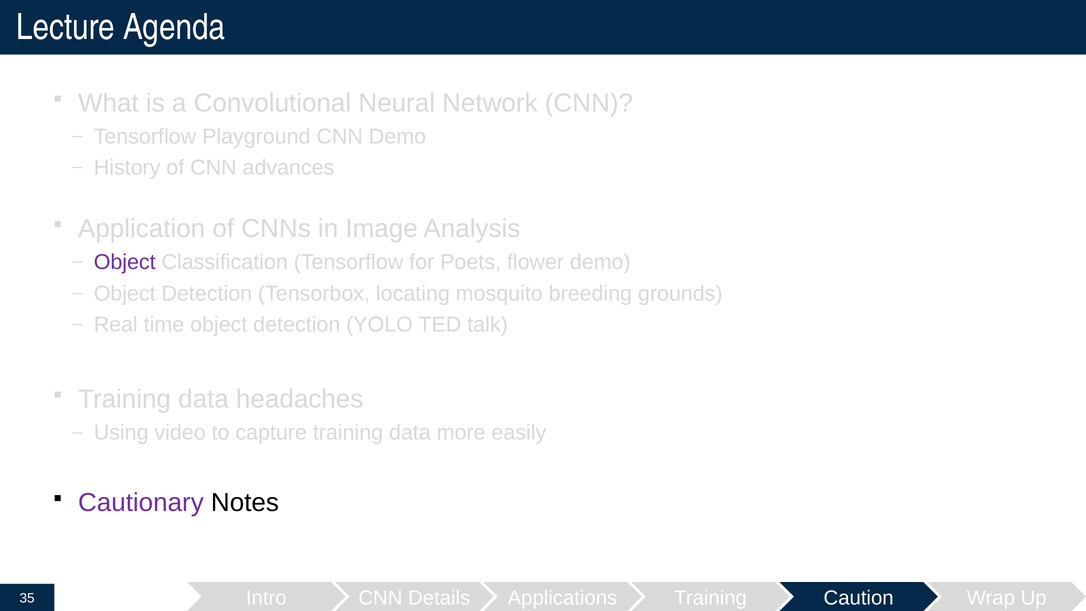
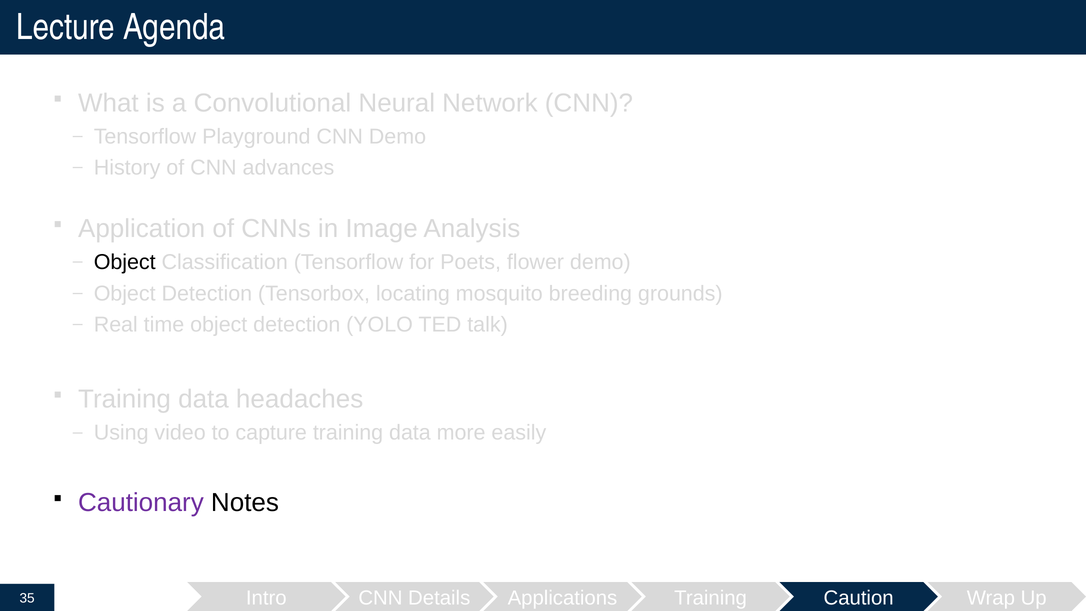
Object at (125, 262) colour: purple -> black
